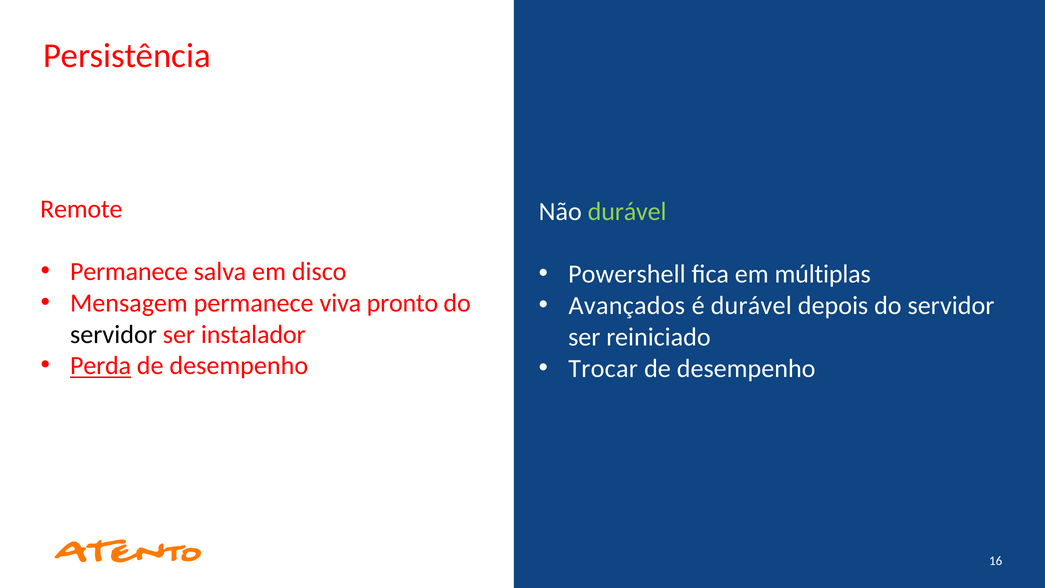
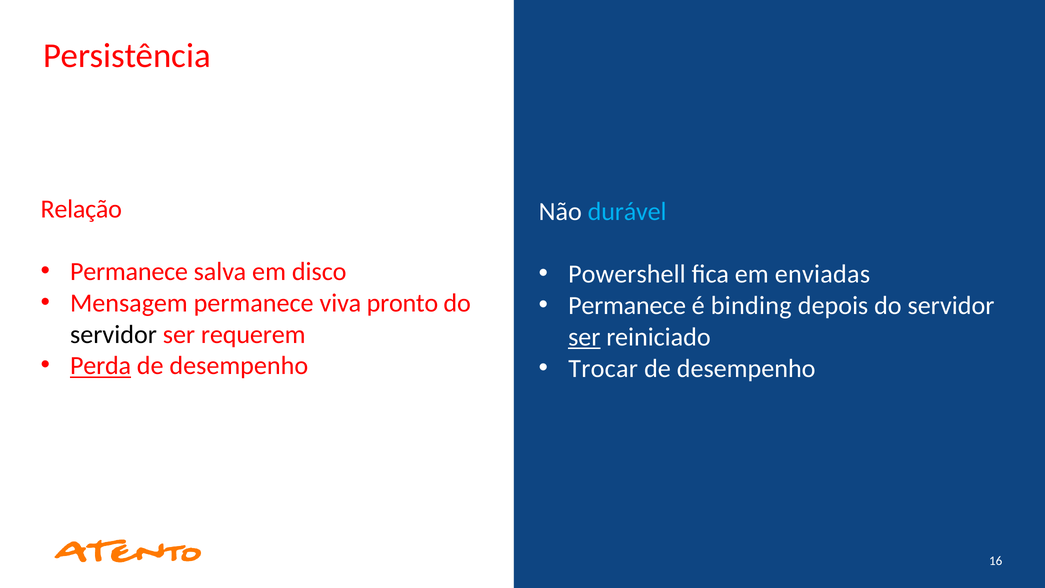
Remote: Remote -> Relação
durável at (627, 212) colour: light green -> light blue
múltiplas: múltiplas -> enviadas
Avançados at (627, 306): Avançados -> Permanece
é durável: durável -> binding
instalador: instalador -> requerem
ser at (584, 337) underline: none -> present
